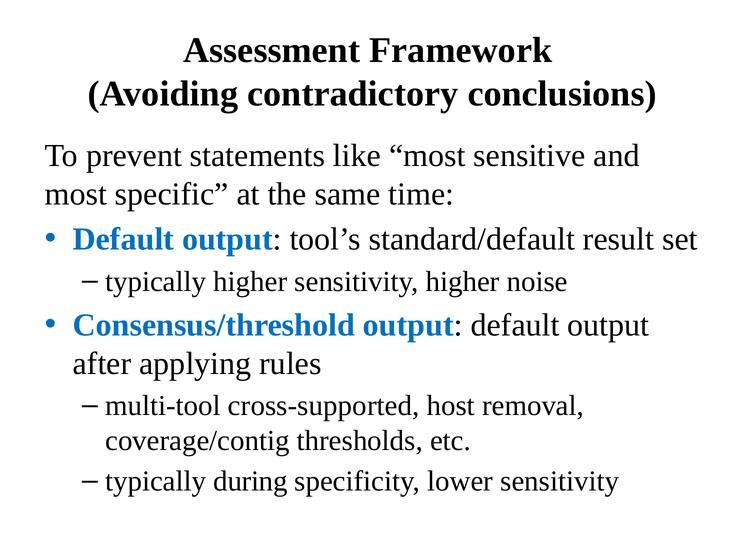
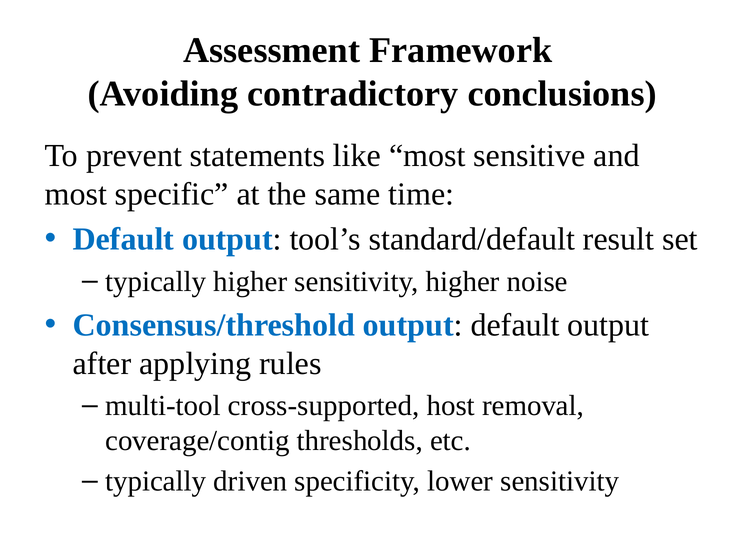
during: during -> driven
